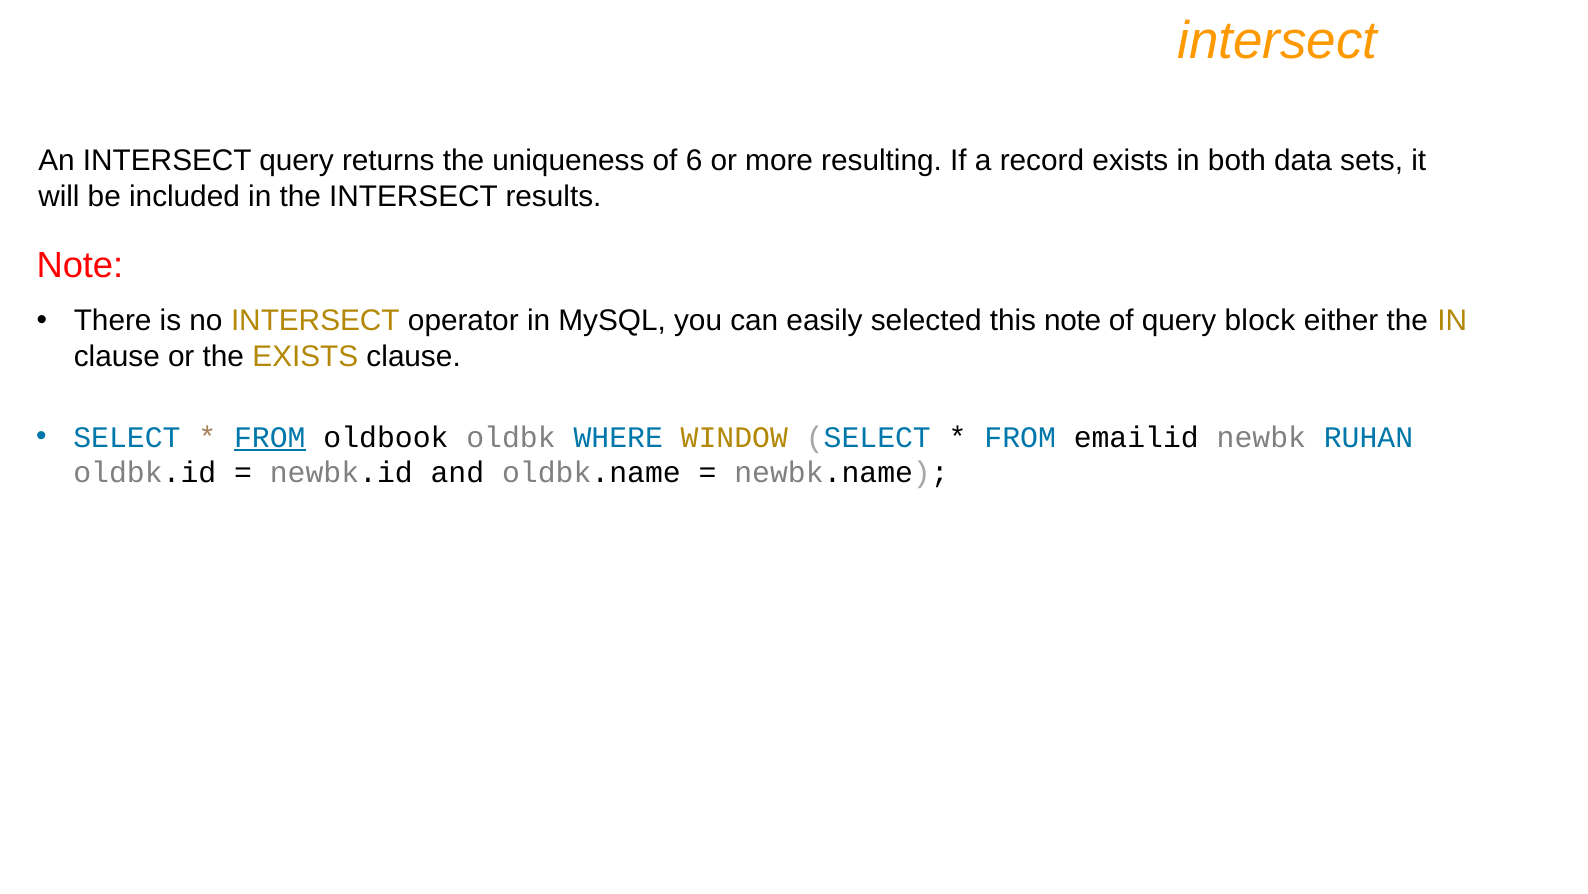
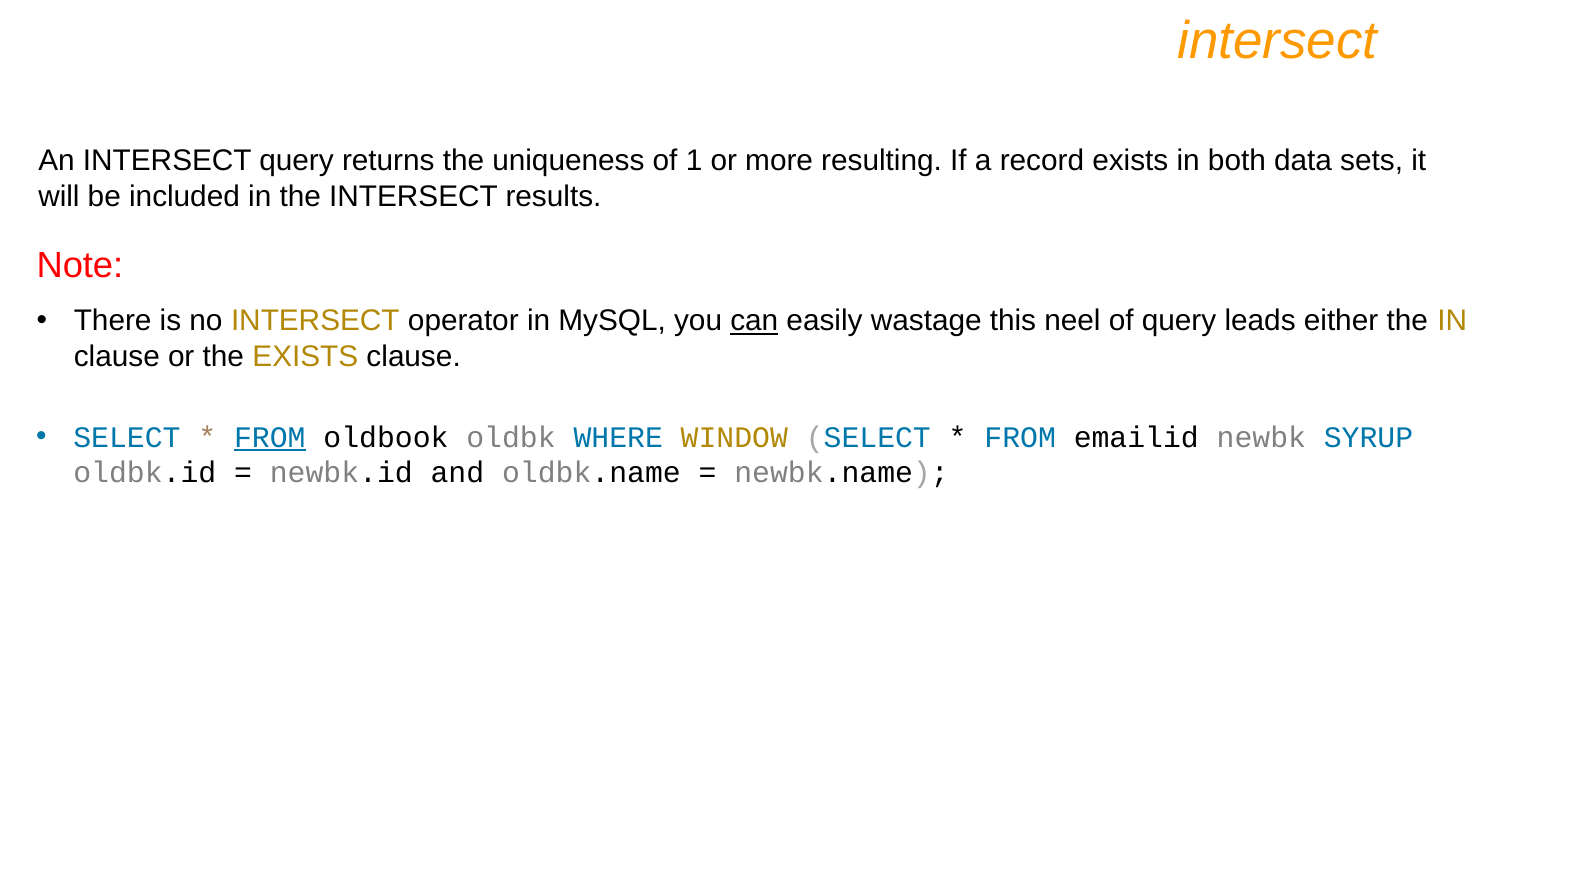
6: 6 -> 1
can underline: none -> present
selected: selected -> wastage
this note: note -> neel
block: block -> leads
RUHAN: RUHAN -> SYRUP
